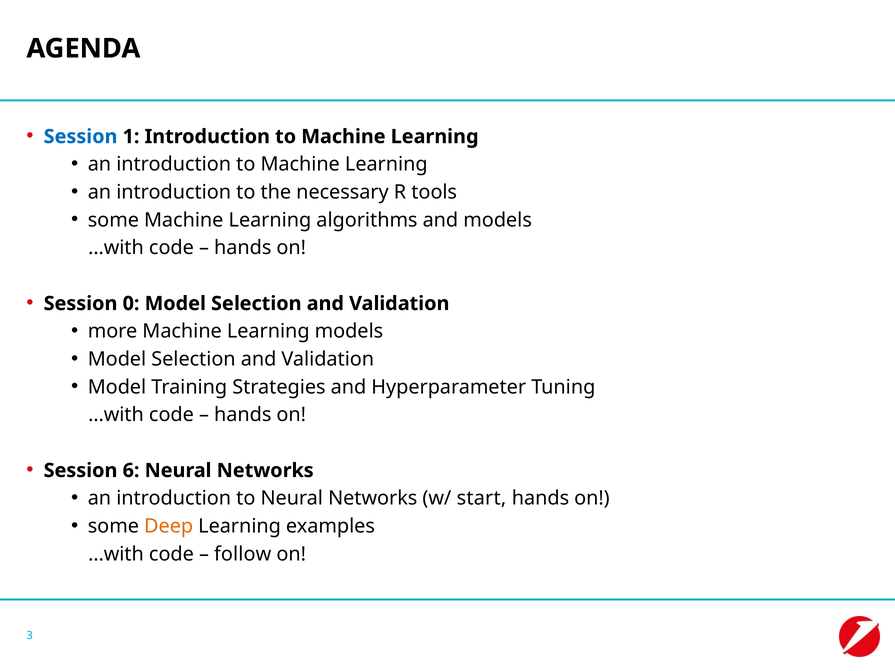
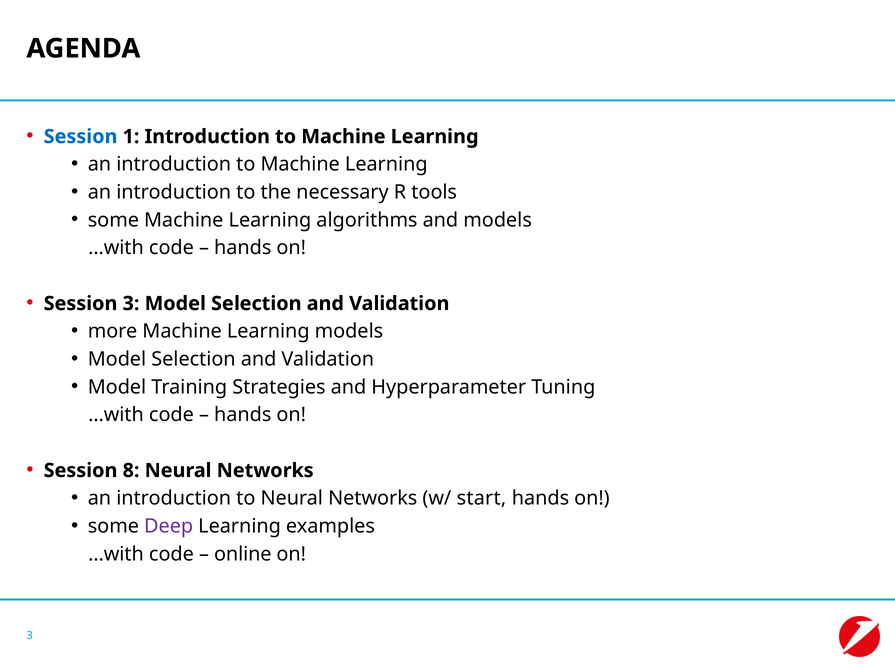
Session 0: 0 -> 3
6: 6 -> 8
Deep colour: orange -> purple
follow: follow -> online
